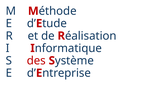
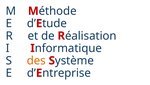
des colour: red -> orange
